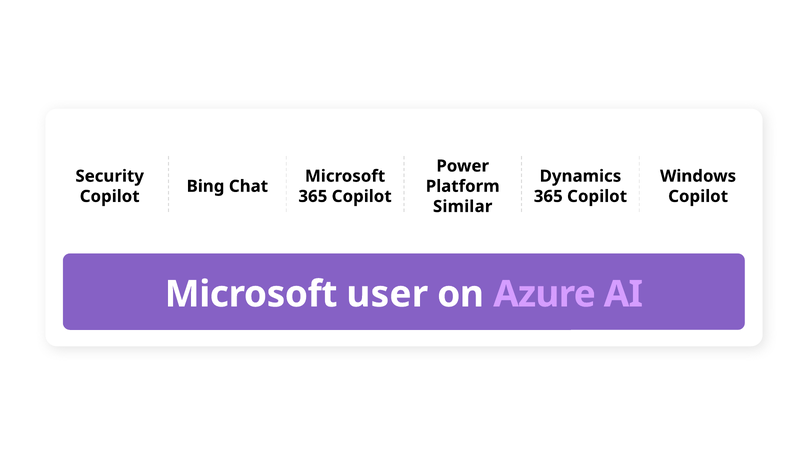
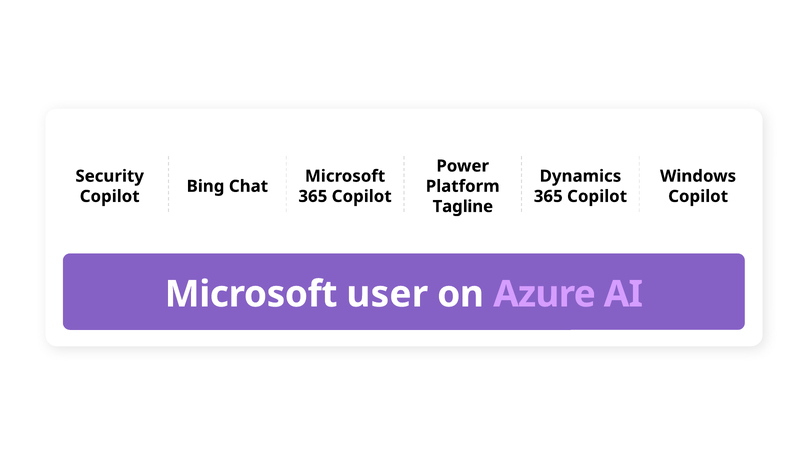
Similar: Similar -> Tagline
